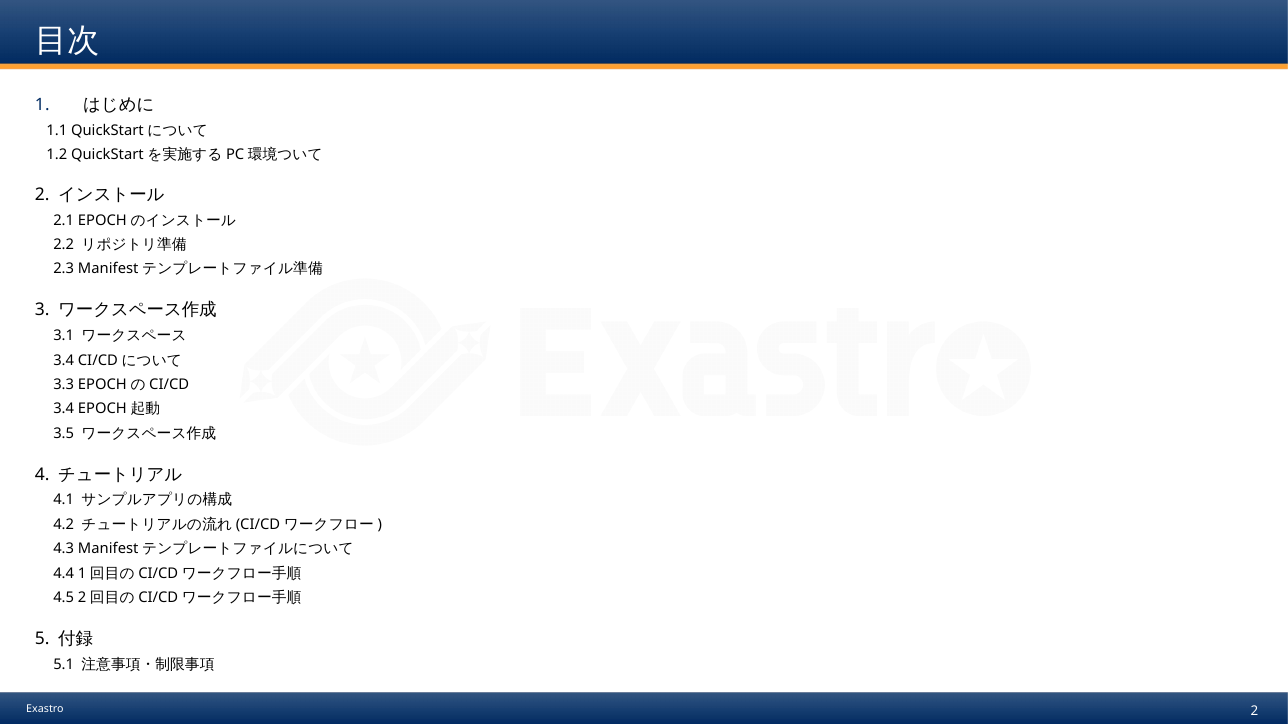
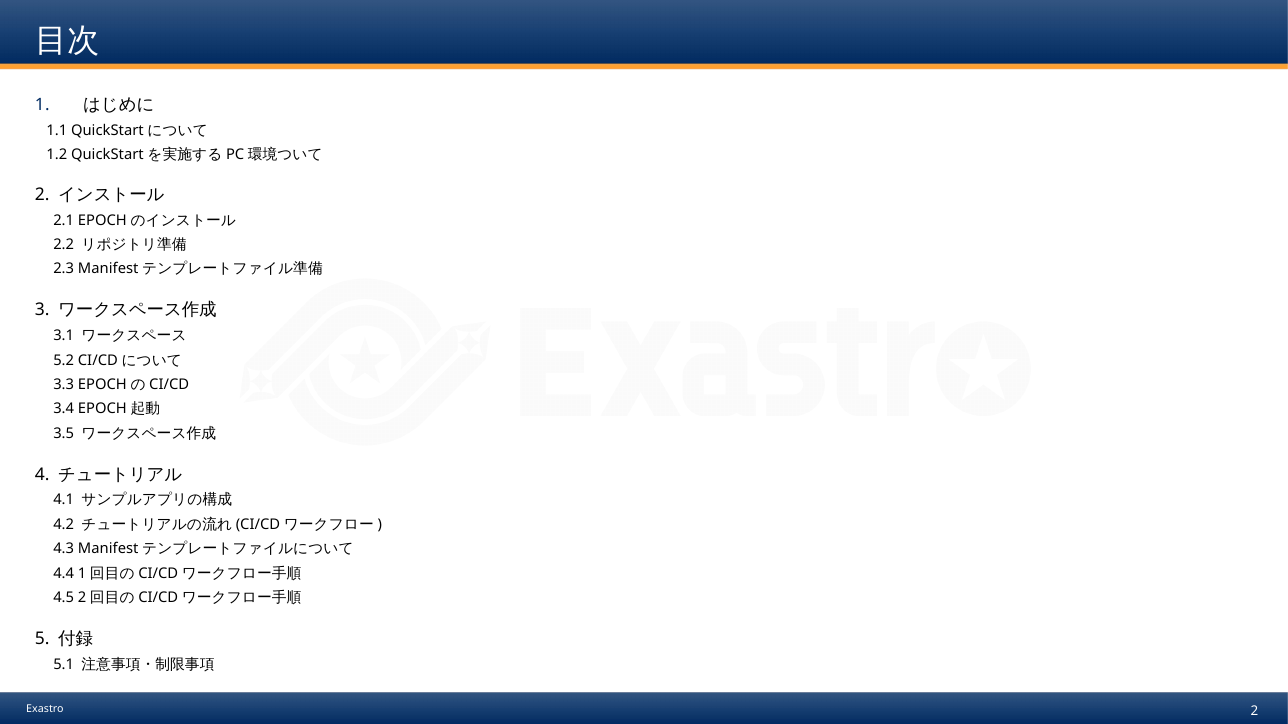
3.4 at (64, 360): 3.4 -> 5.2
